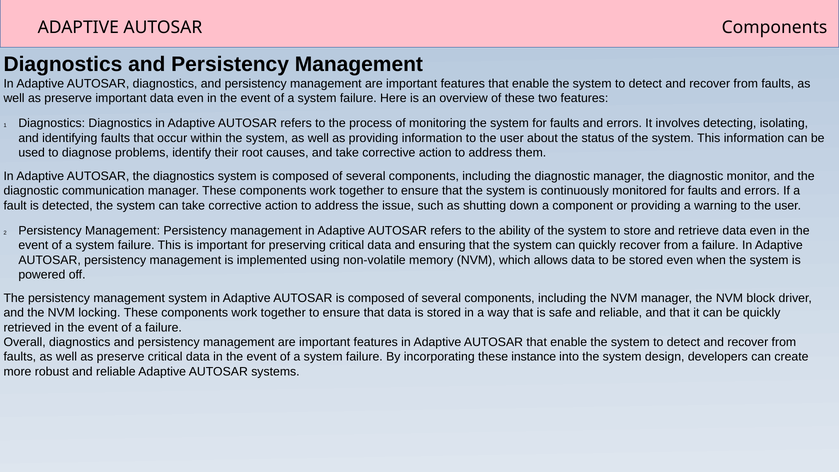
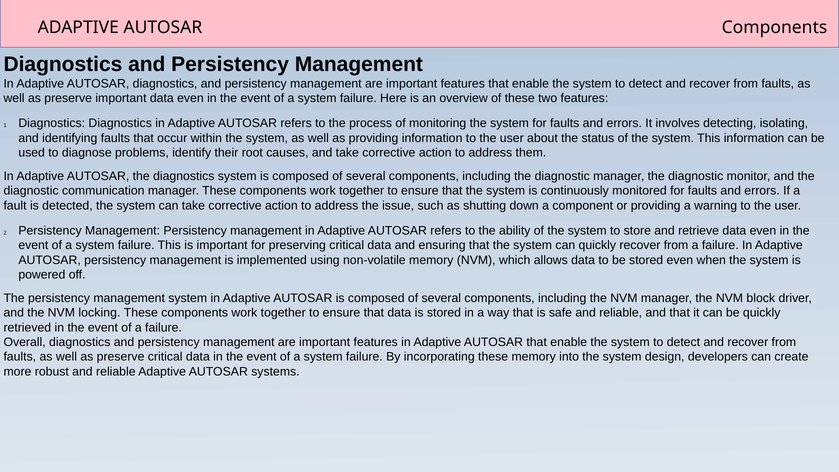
these instance: instance -> memory
